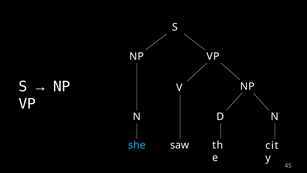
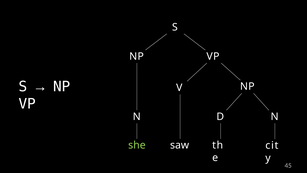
she colour: light blue -> light green
